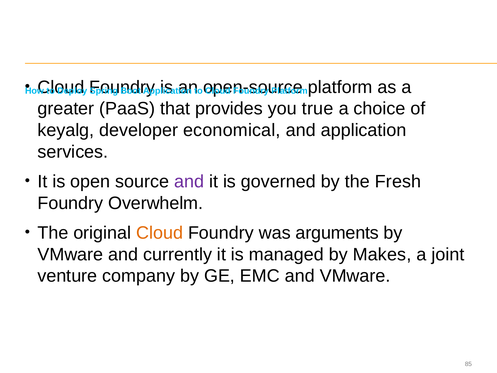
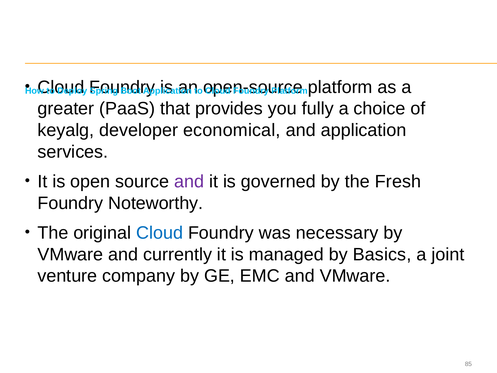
true: true -> fully
Overwhelm: Overwhelm -> Noteworthy
Cloud at (160, 233) colour: orange -> blue
arguments: arguments -> necessary
Makes: Makes -> Basics
